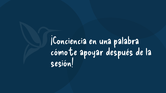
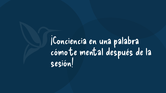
apoyar: apoyar -> mental
